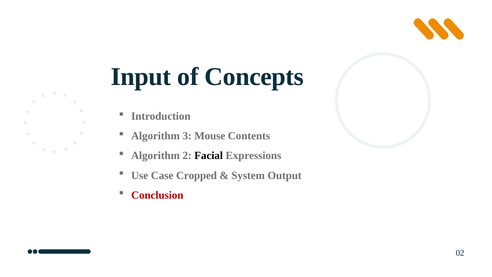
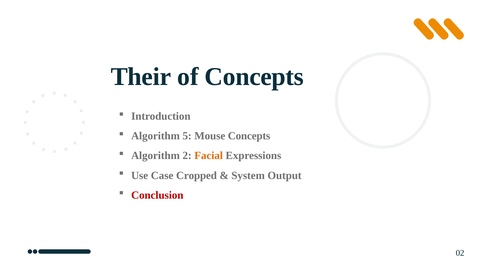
Input: Input -> Their
3: 3 -> 5
Mouse Contents: Contents -> Concepts
Facial colour: black -> orange
